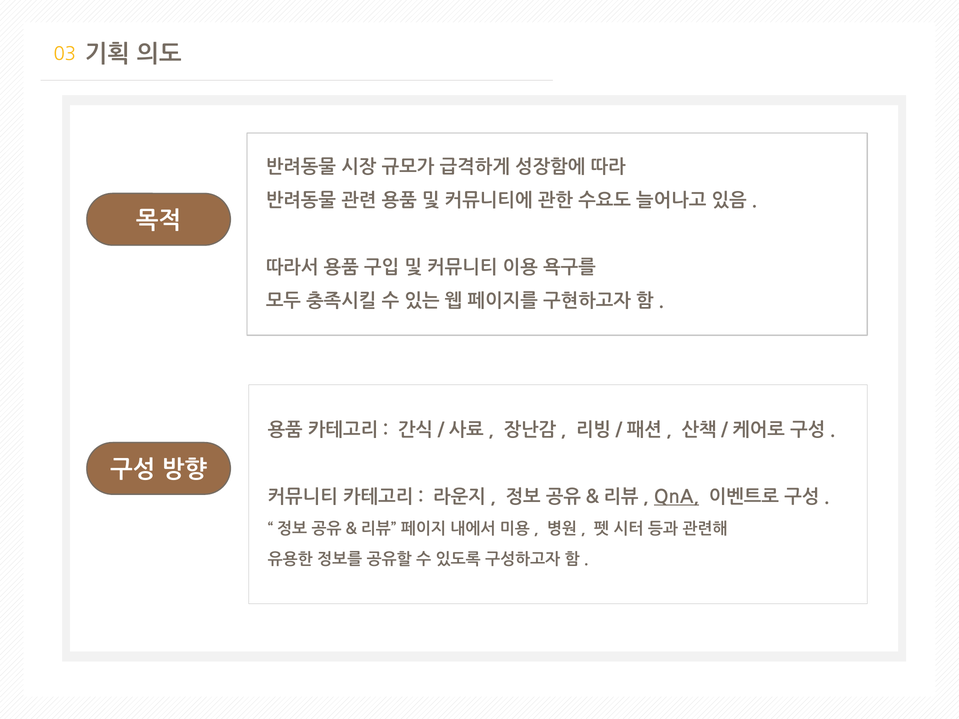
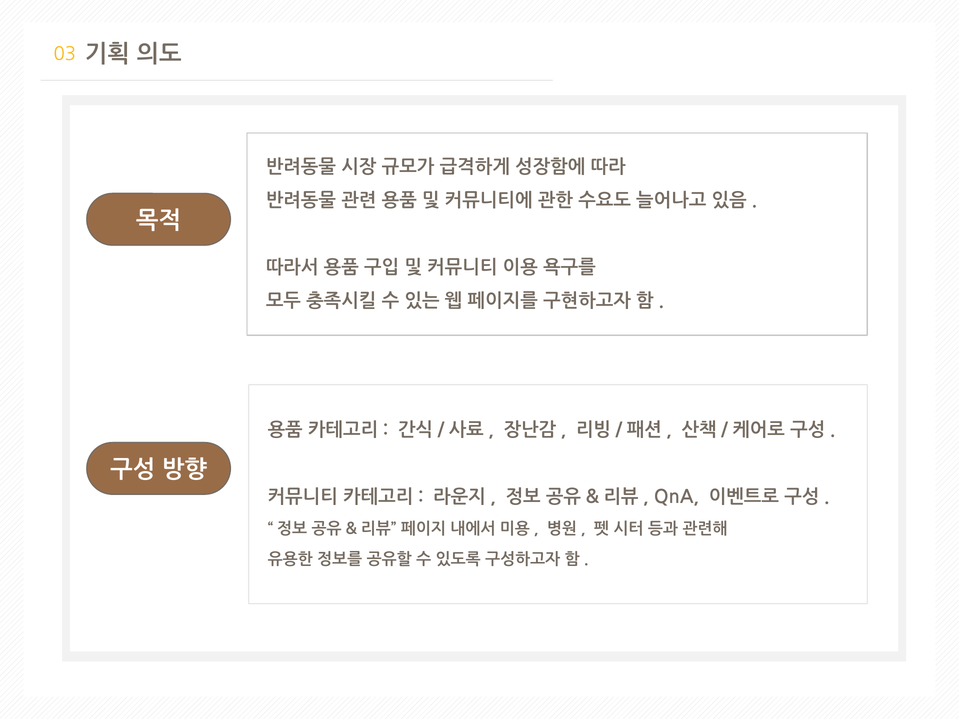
QnA underline: present -> none
